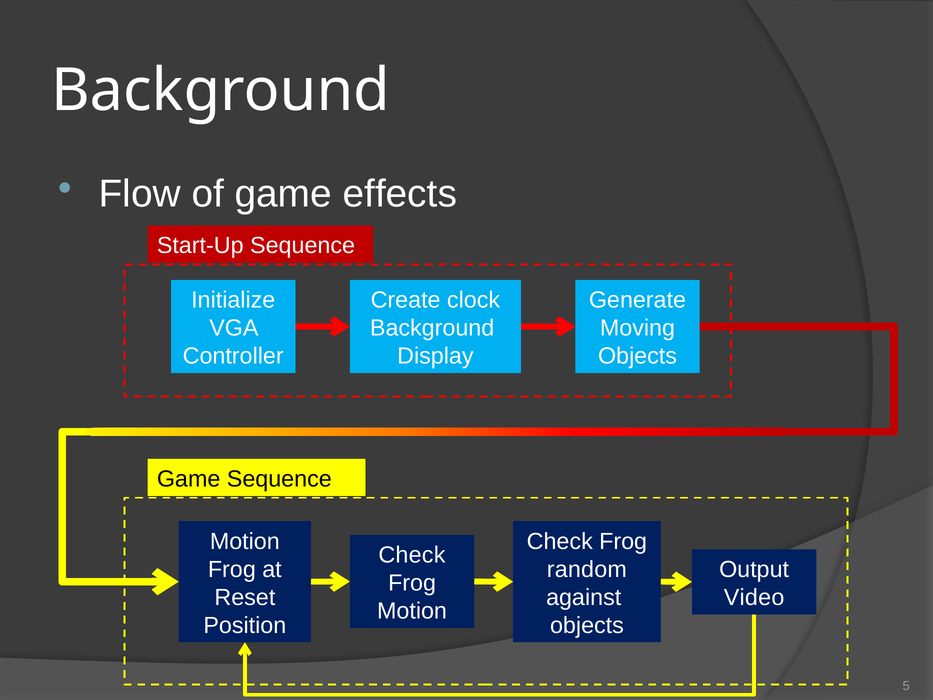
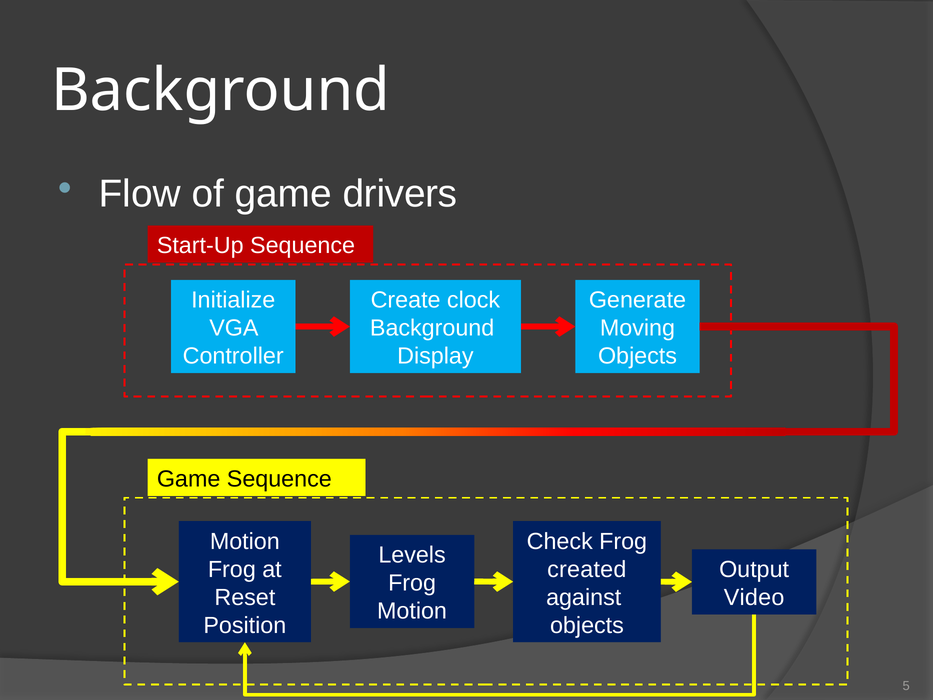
effects: effects -> drivers
Check at (412, 555): Check -> Levels
random: random -> created
